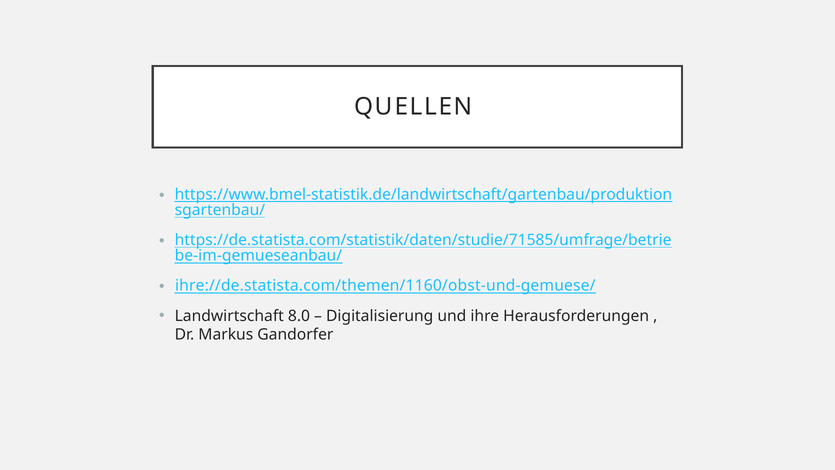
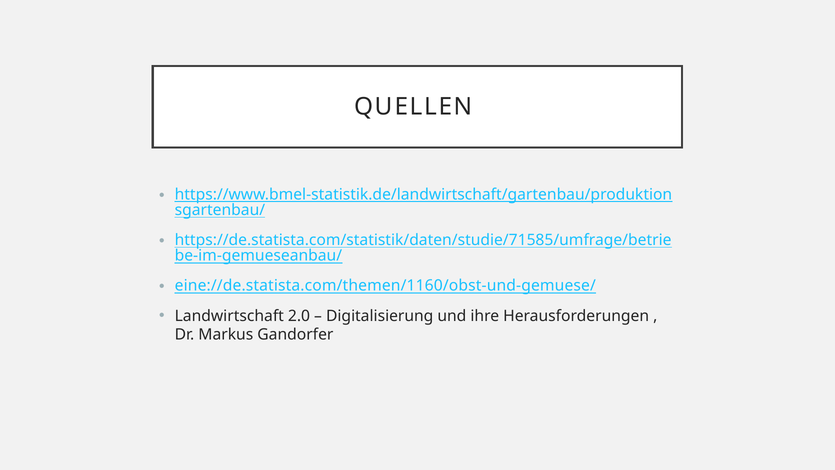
ihre://de.statista.com/themen/1160/obst-und-gemuese/: ihre://de.statista.com/themen/1160/obst-und-gemuese/ -> eine://de.statista.com/themen/1160/obst-und-gemuese/
8.0: 8.0 -> 2.0
